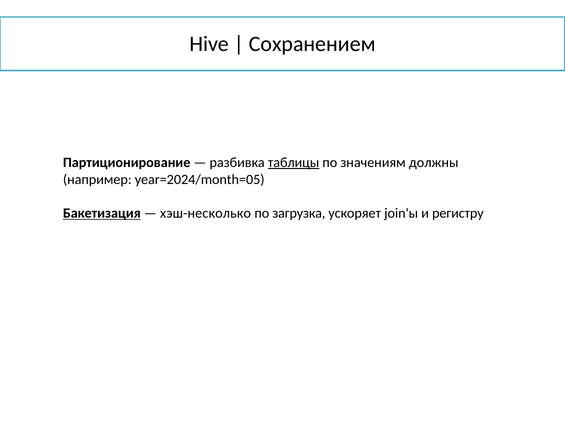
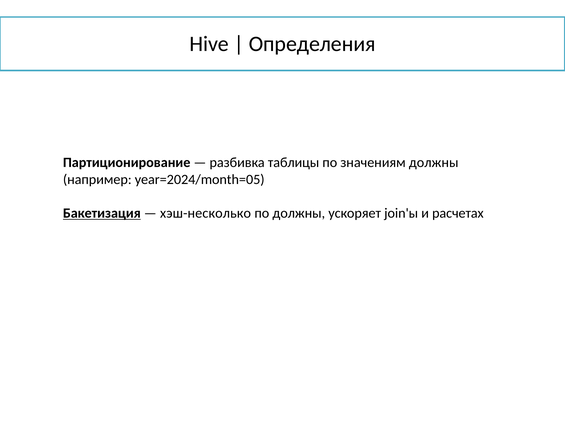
Сохранением: Сохранением -> Определения
таблицы underline: present -> none
по загрузка: загрузка -> должны
регистру: регистру -> расчетах
